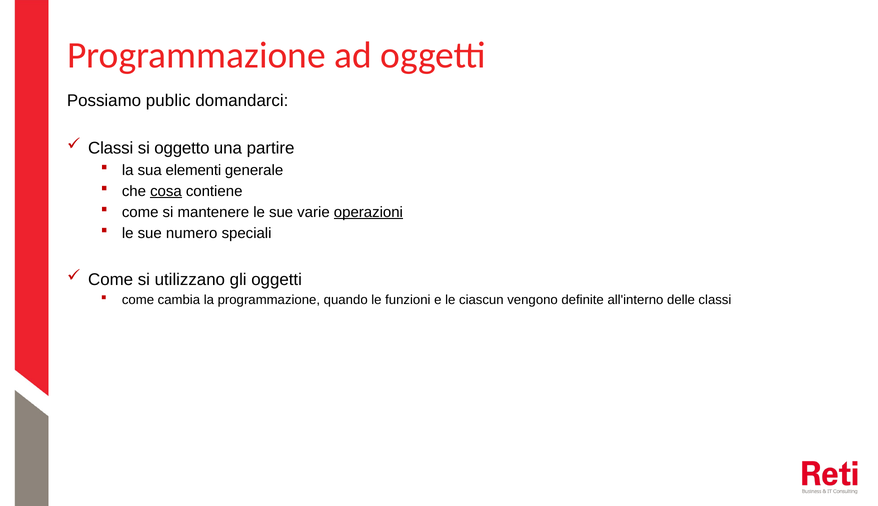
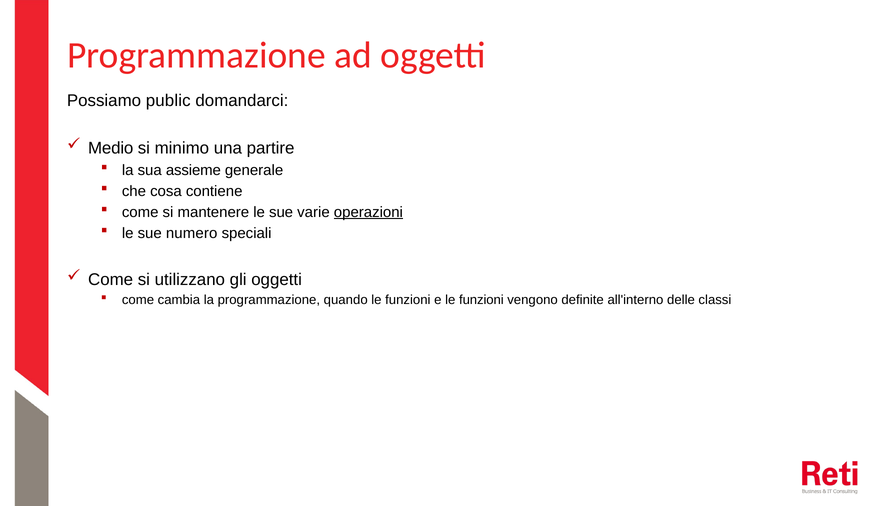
Classi at (111, 148): Classi -> Medio
oggetto: oggetto -> minimo
elementi: elementi -> assieme
cosa underline: present -> none
e le ciascun: ciascun -> funzioni
